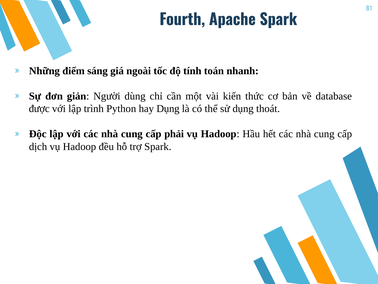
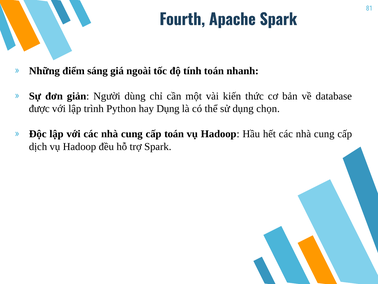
thoát: thoát -> chọn
cấp phải: phải -> toán
